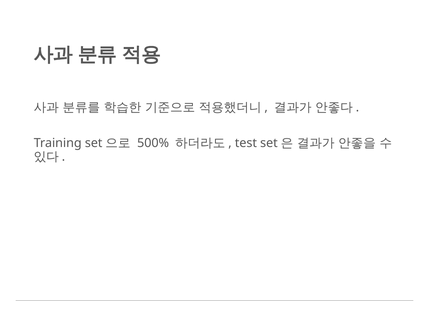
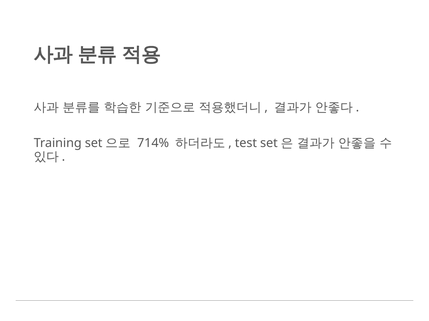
500%: 500% -> 714%
